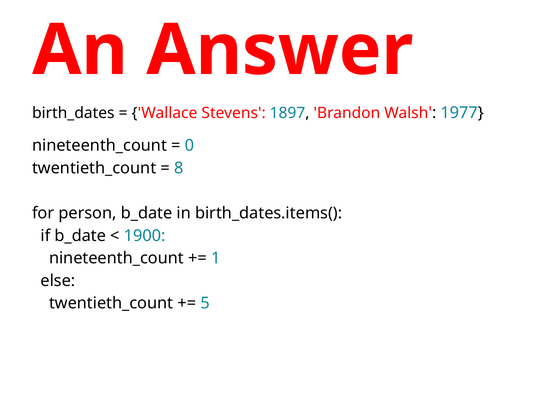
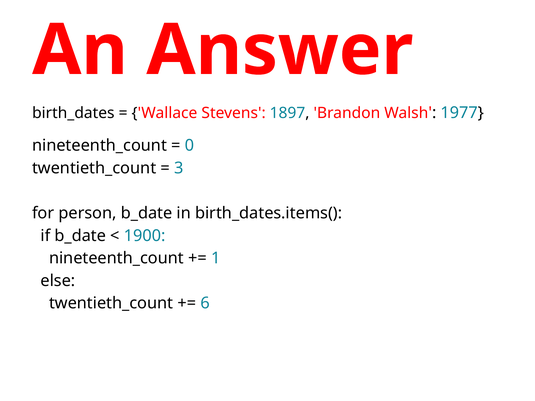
8: 8 -> 3
5: 5 -> 6
